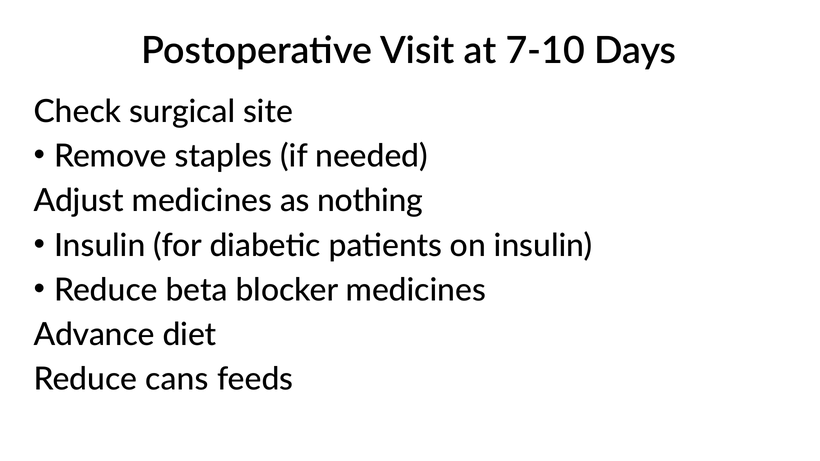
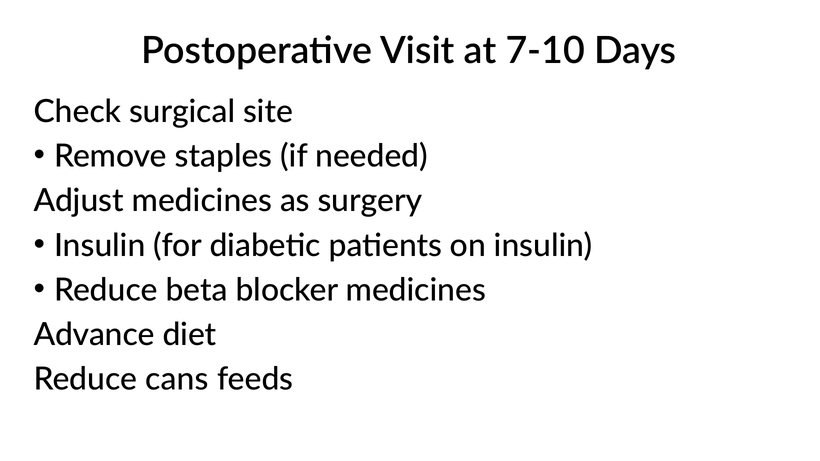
nothing: nothing -> surgery
